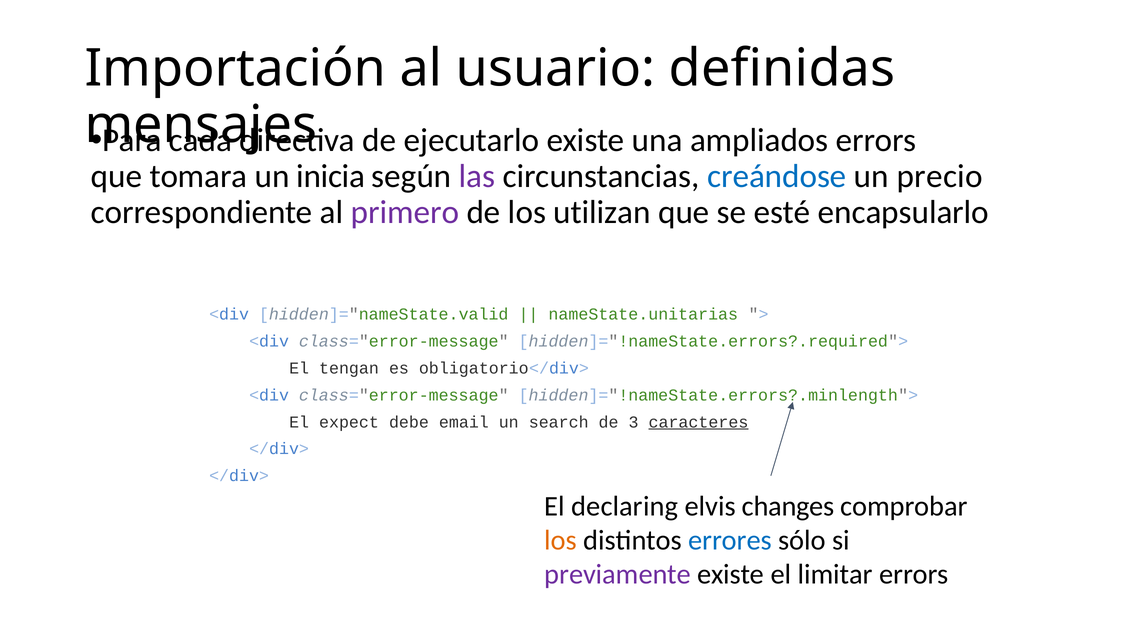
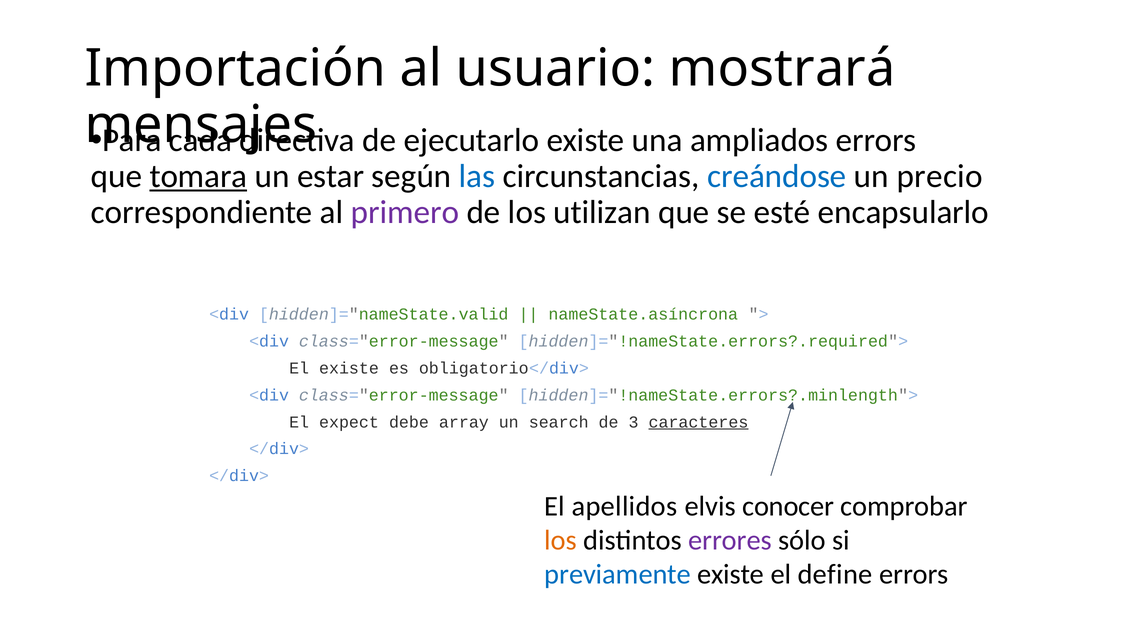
definidas: definidas -> mostrará
tomara underline: none -> present
inicia: inicia -> estar
las colour: purple -> blue
nameState.unitarias: nameState.unitarias -> nameState.asíncrona
El tengan: tengan -> existe
email: email -> array
declaring: declaring -> apellidos
changes: changes -> conocer
errores colour: blue -> purple
previamente colour: purple -> blue
limitar: limitar -> define
